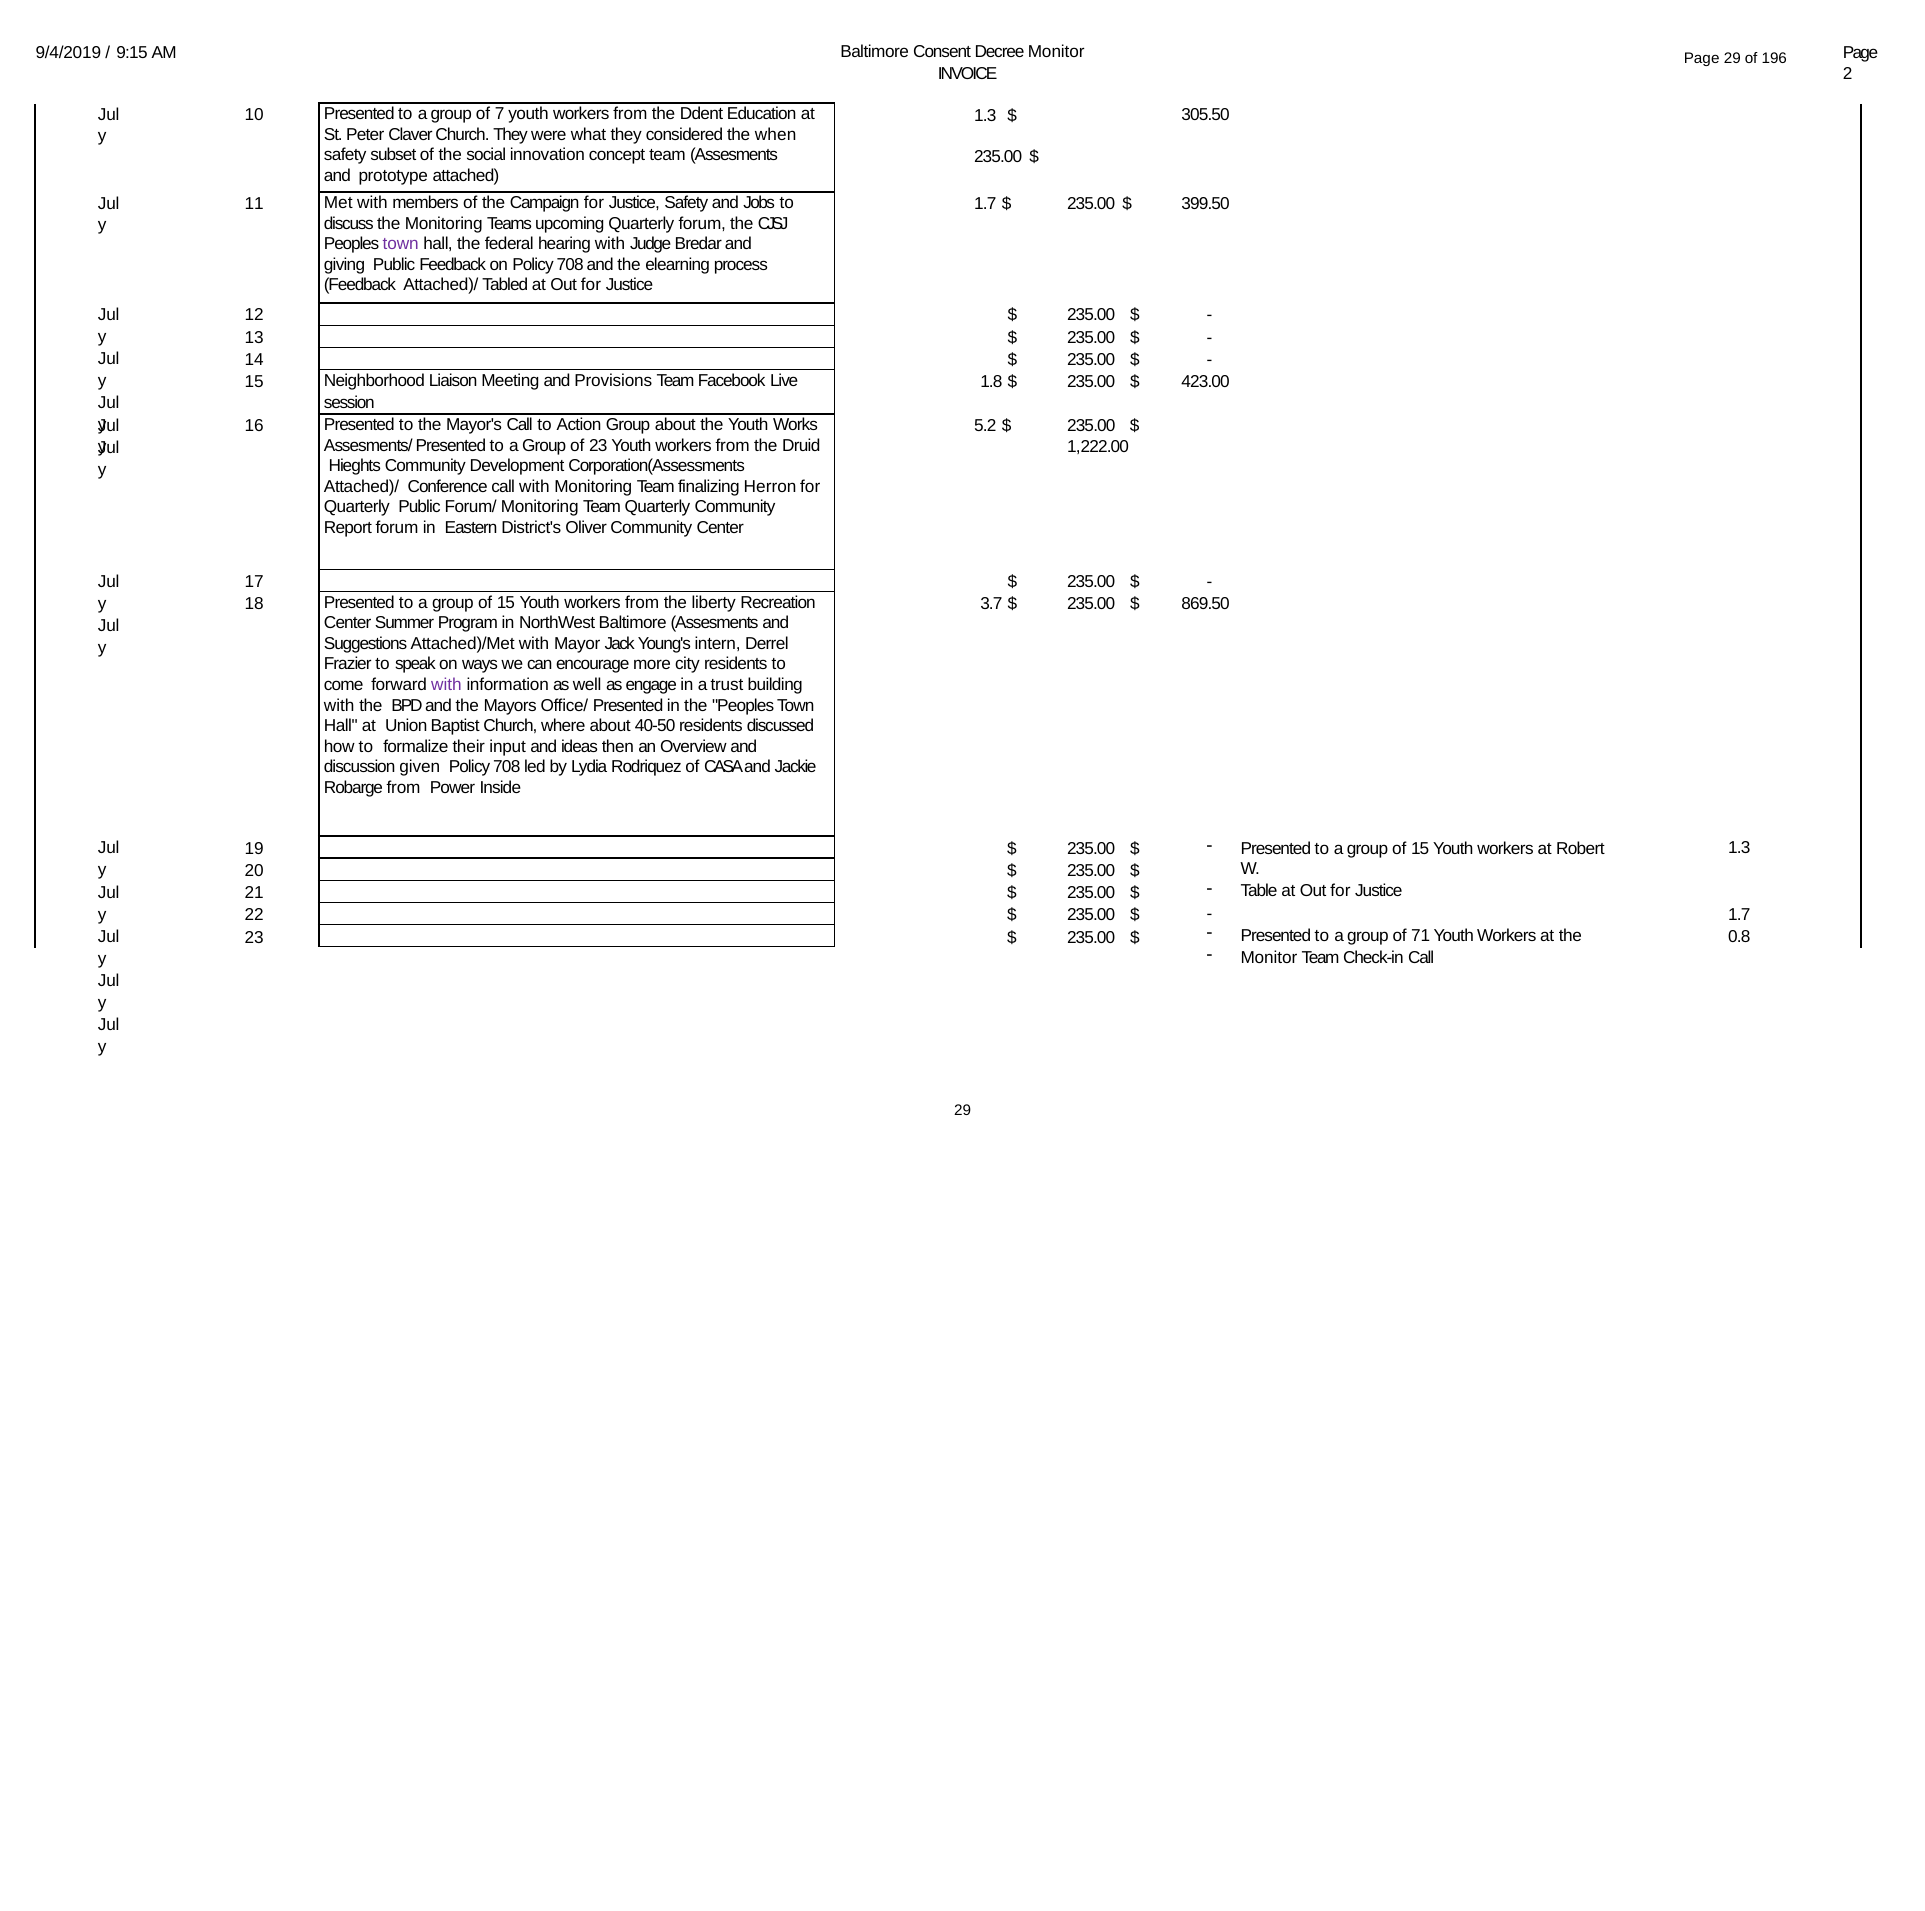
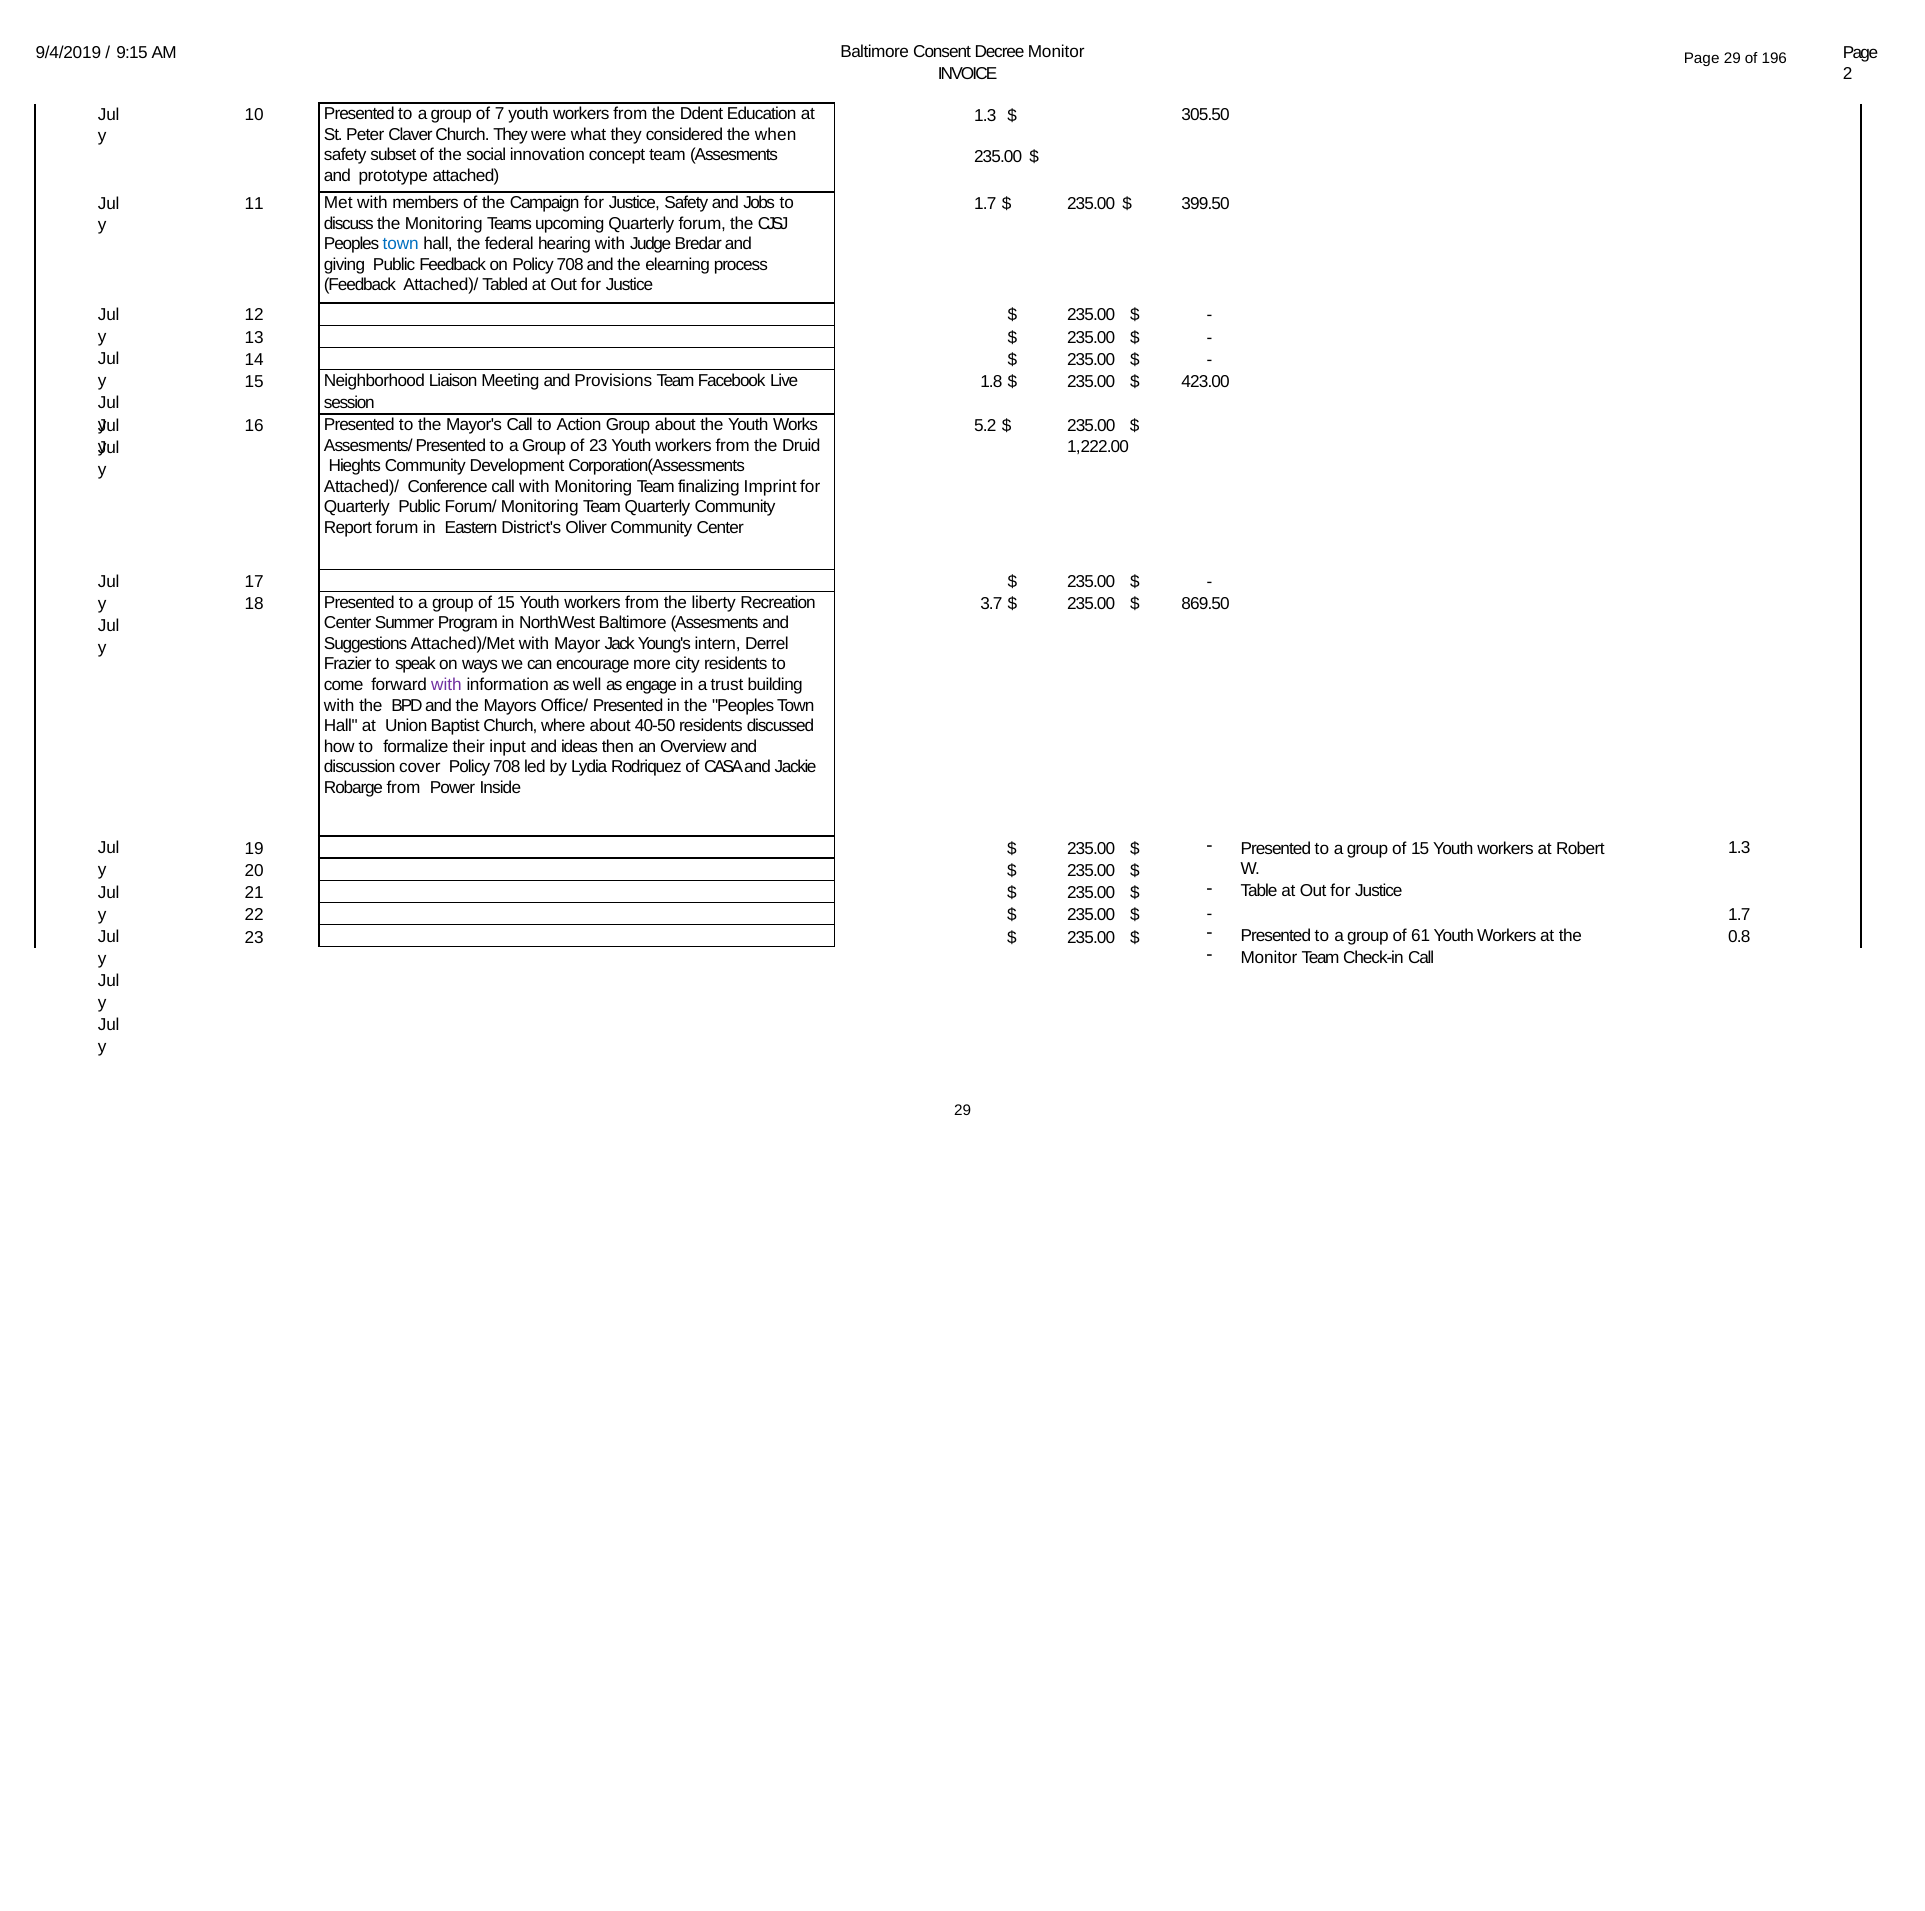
town at (401, 244) colour: purple -> blue
Herron: Herron -> Imprint
given: given -> cover
71: 71 -> 61
